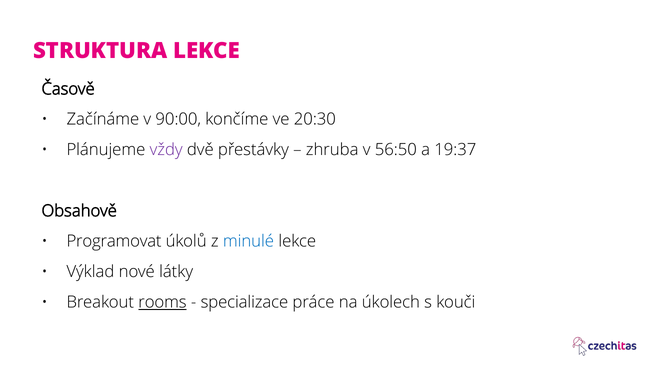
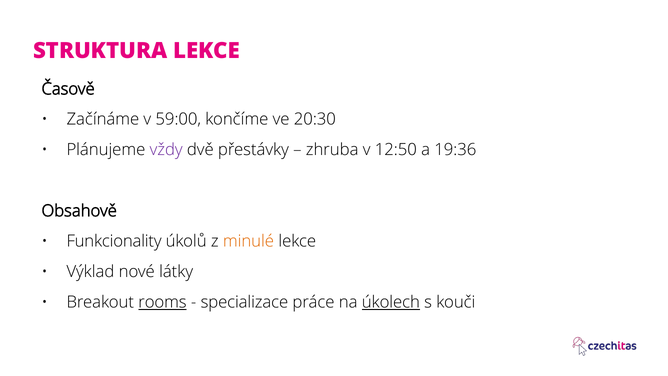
90:00: 90:00 -> 59:00
56:50: 56:50 -> 12:50
19:37: 19:37 -> 19:36
Programovat: Programovat -> Funkcionality
minulé colour: blue -> orange
úkolech underline: none -> present
